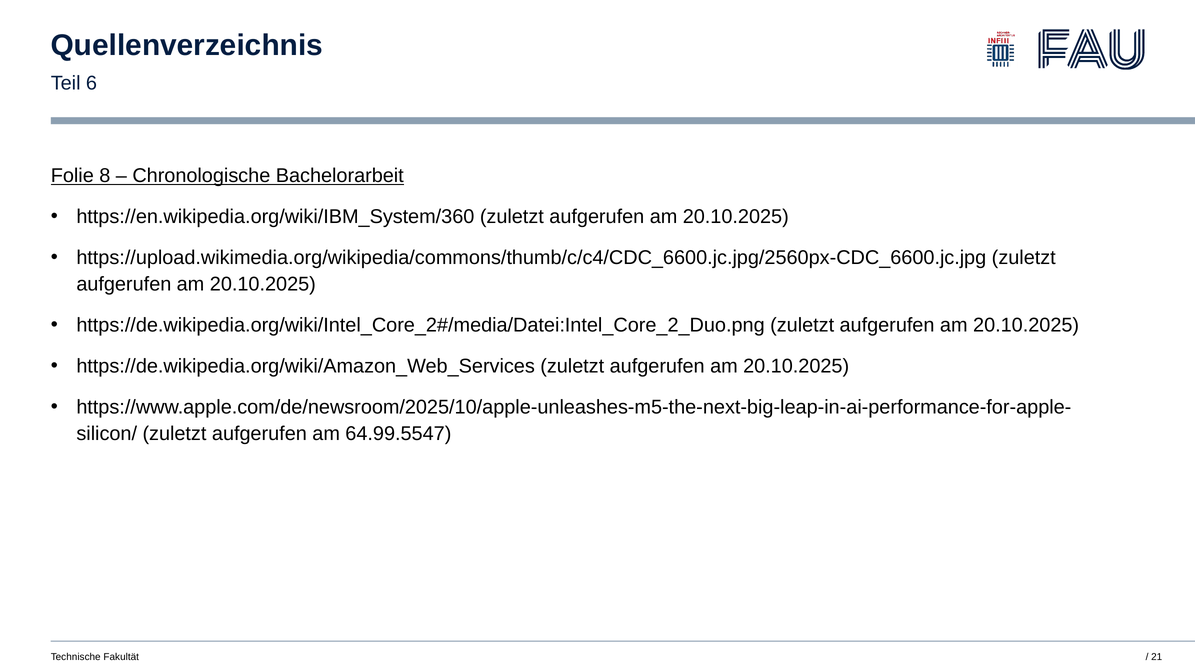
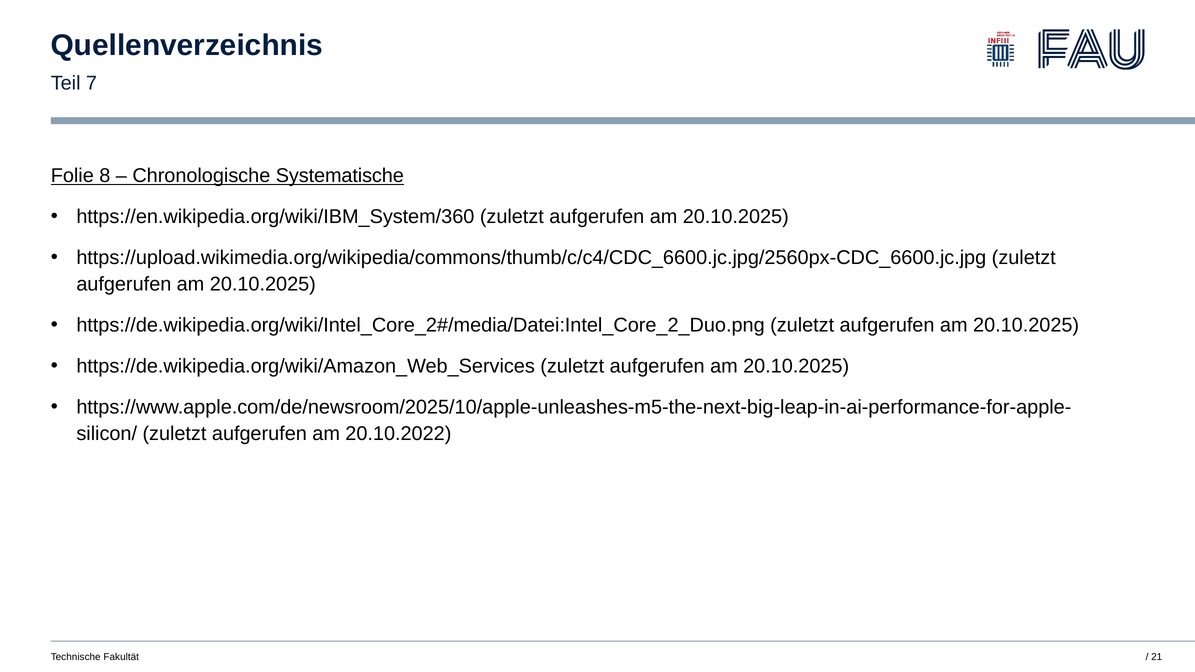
6: 6 -> 7
Bachelorarbeit: Bachelorarbeit -> Systematische
64.99.5547: 64.99.5547 -> 20.10.2022
